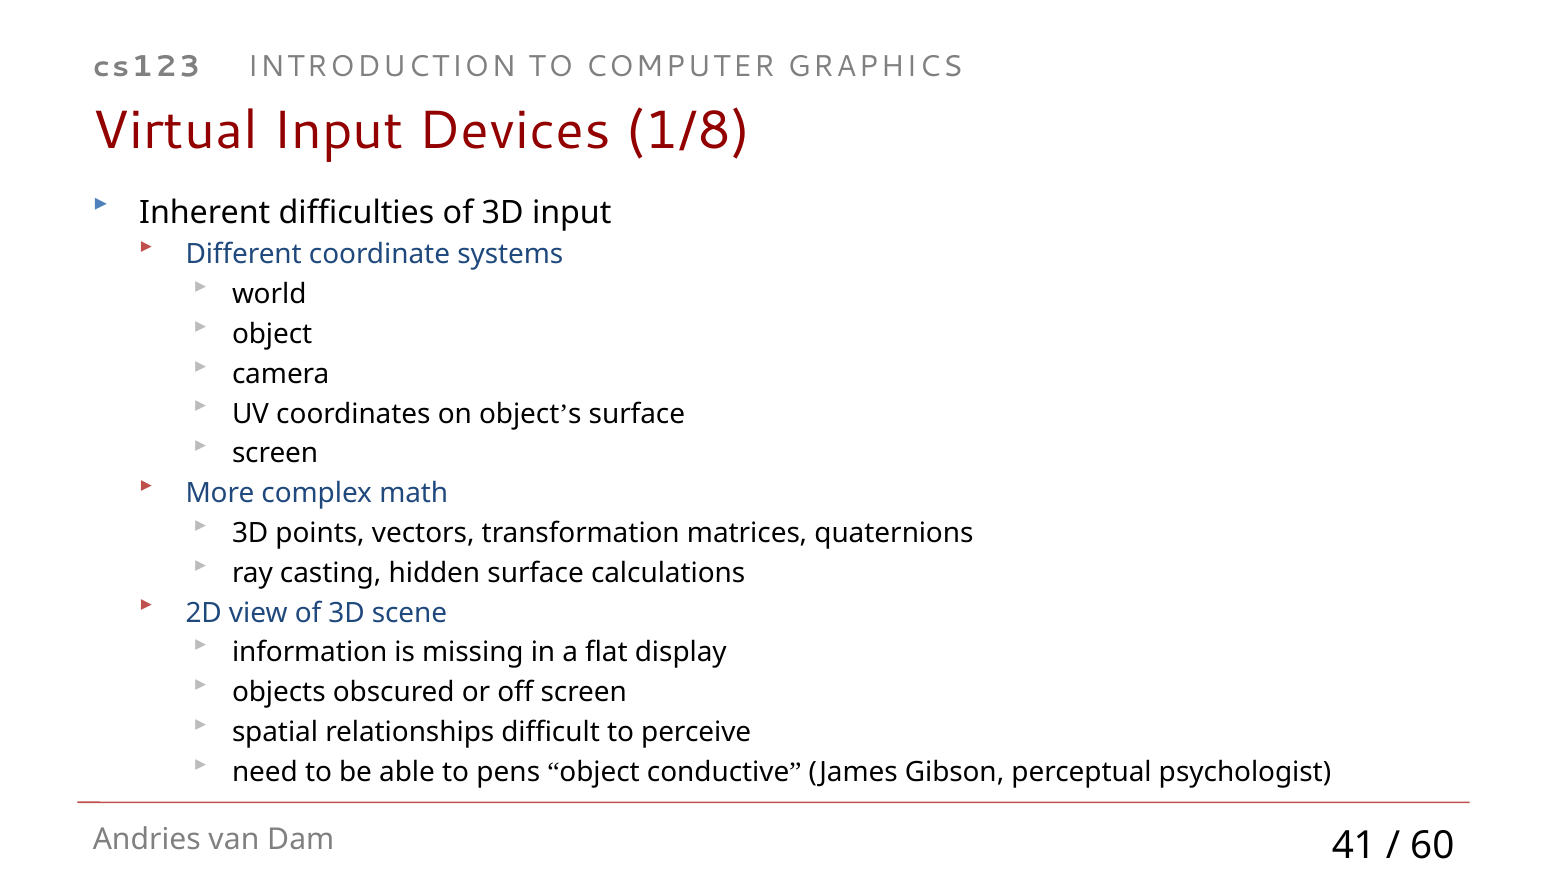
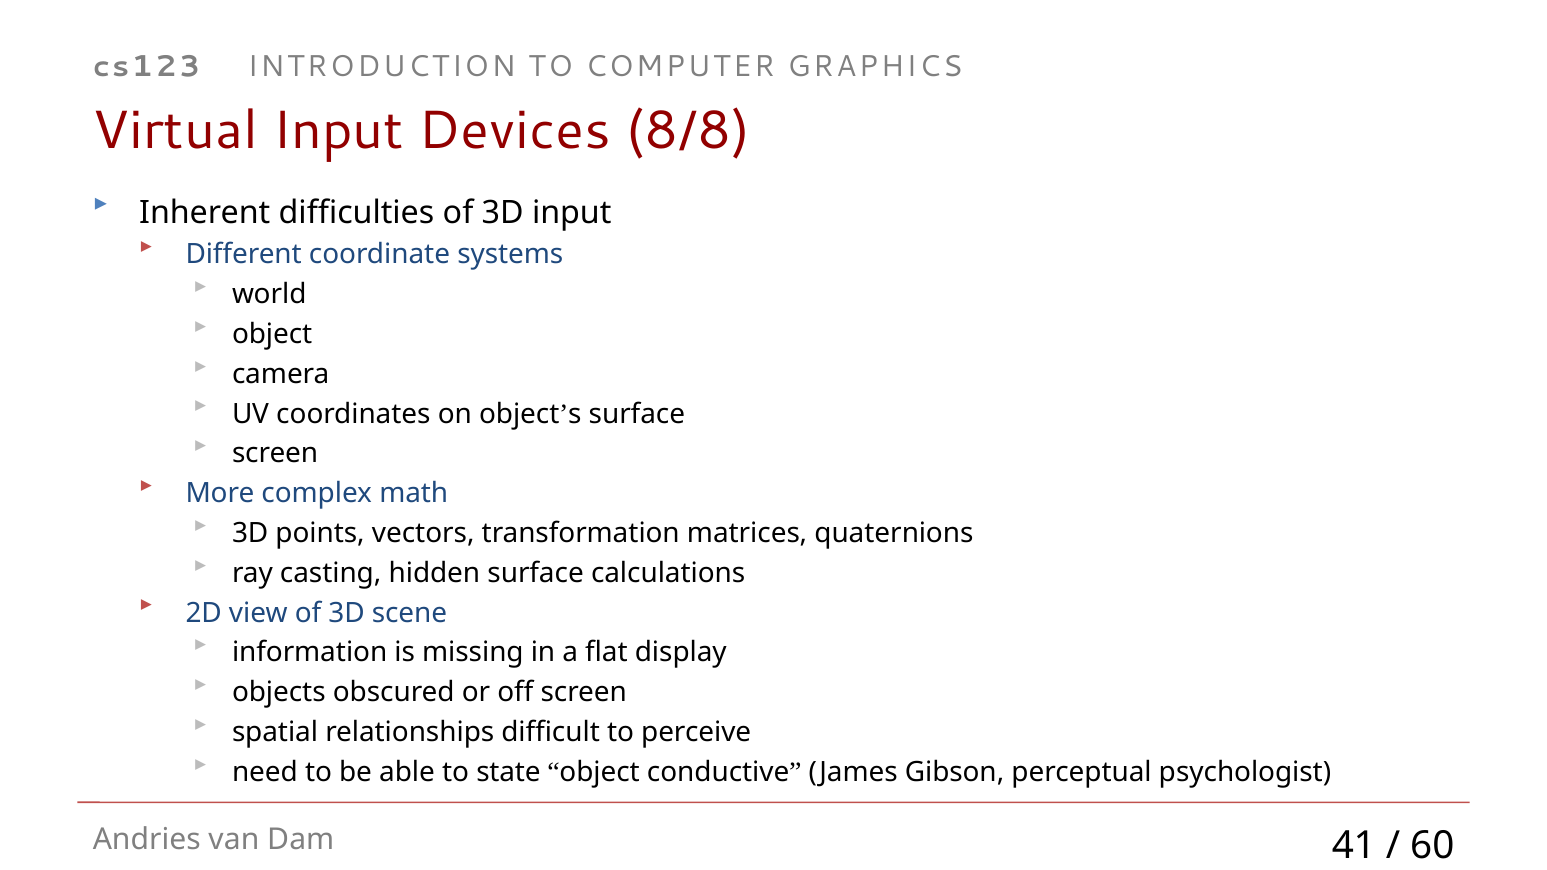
1/8: 1/8 -> 8/8
pens: pens -> state
